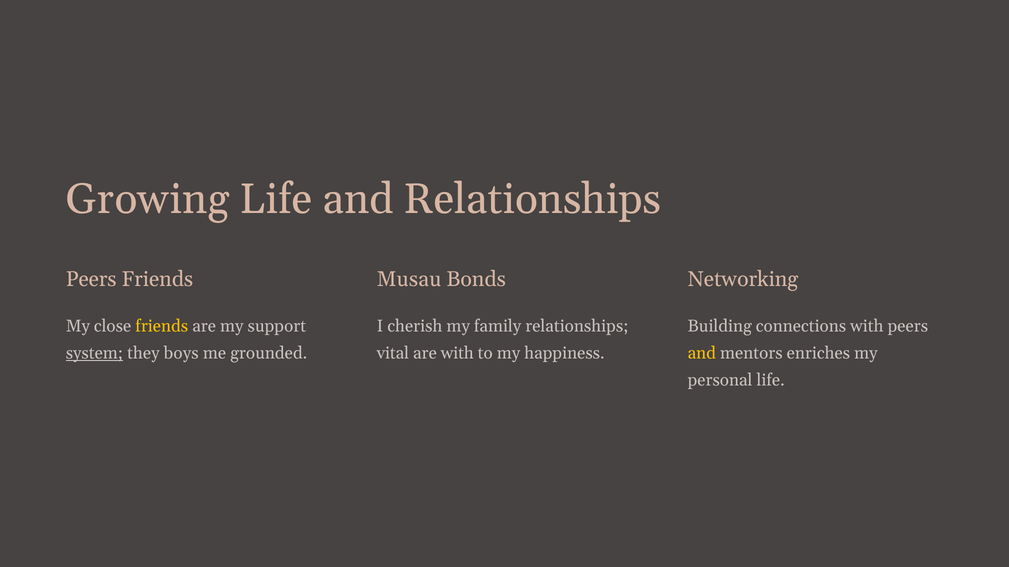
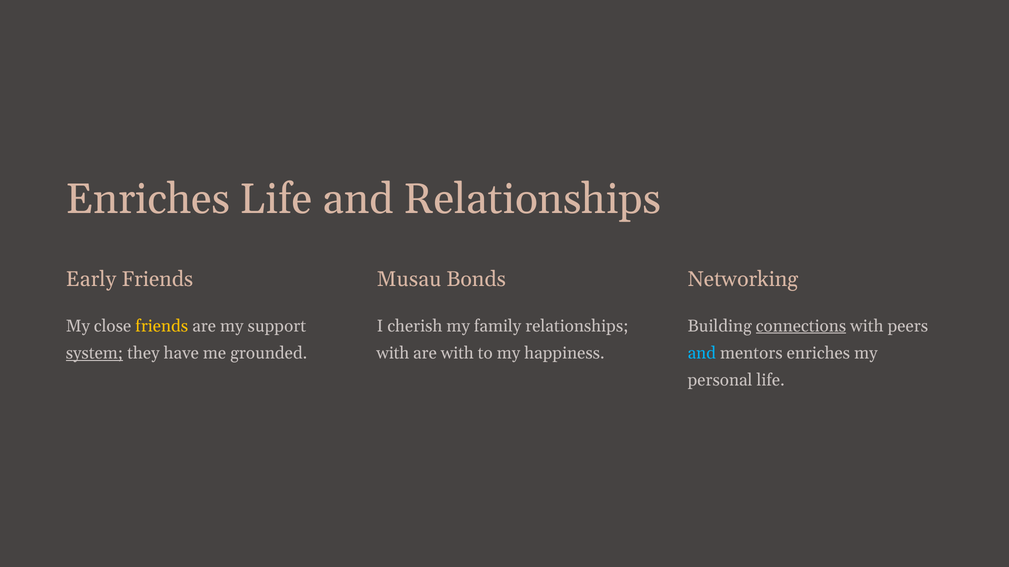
Growing at (148, 199): Growing -> Enriches
Peers at (91, 280): Peers -> Early
connections underline: none -> present
boys: boys -> have
vital at (393, 354): vital -> with
and at (702, 354) colour: yellow -> light blue
